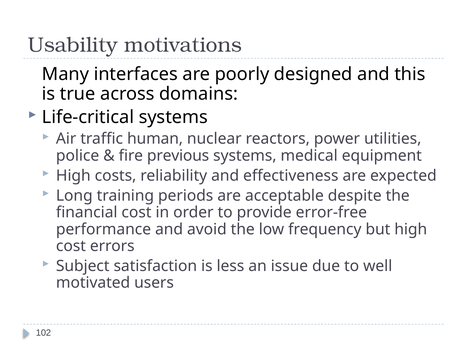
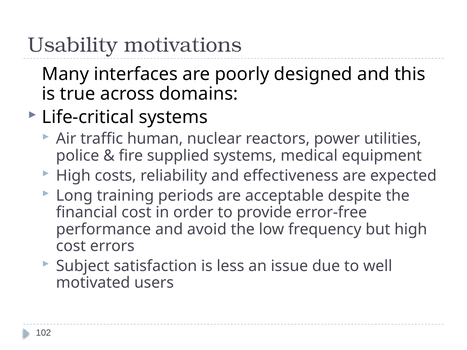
previous: previous -> supplied
